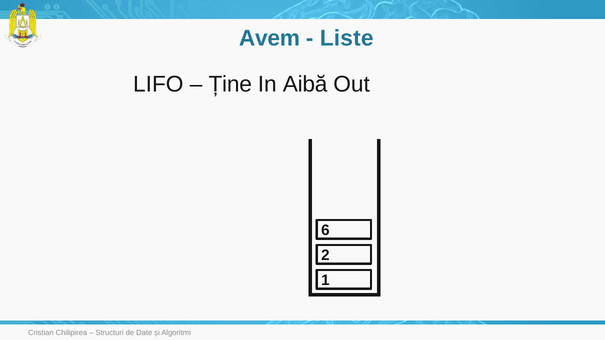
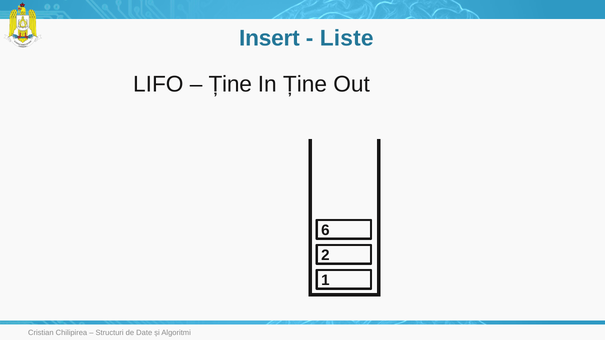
Avem: Avem -> Insert
In Aibă: Aibă -> Ține
